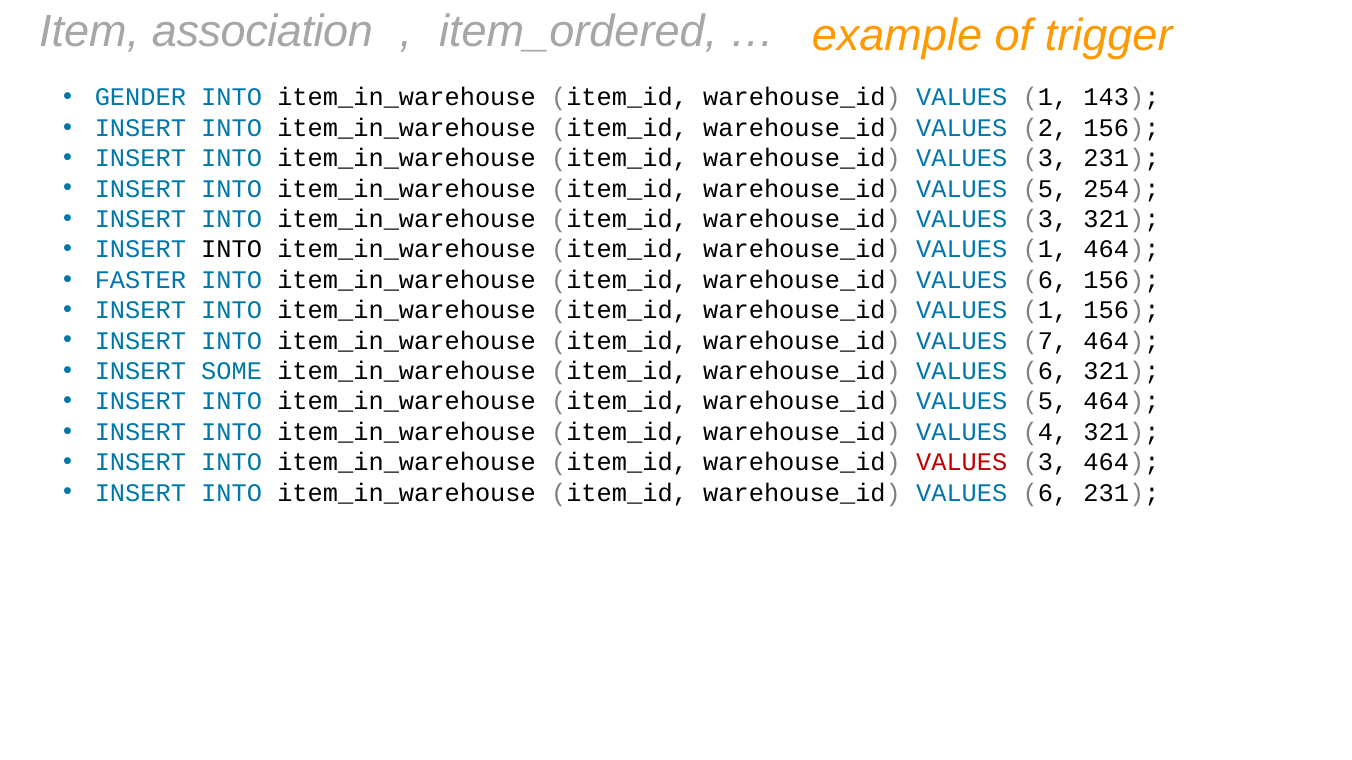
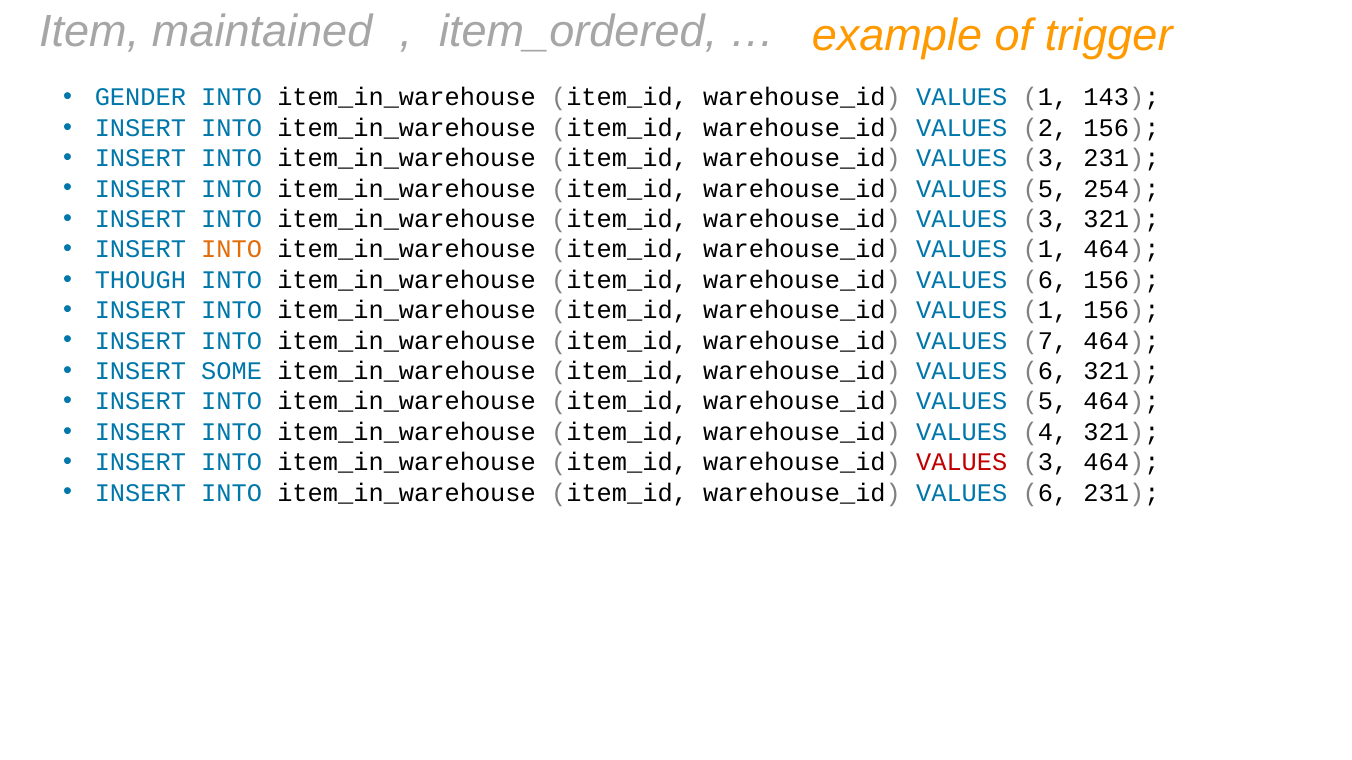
association: association -> maintained
INTO at (232, 250) colour: black -> orange
FASTER: FASTER -> THOUGH
